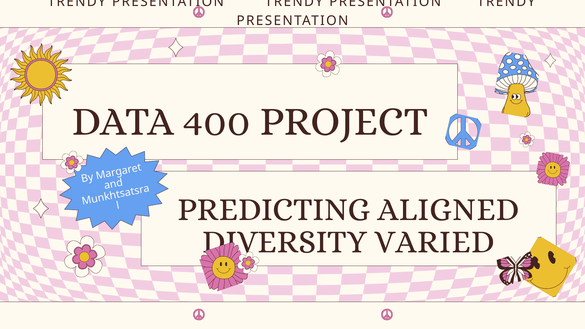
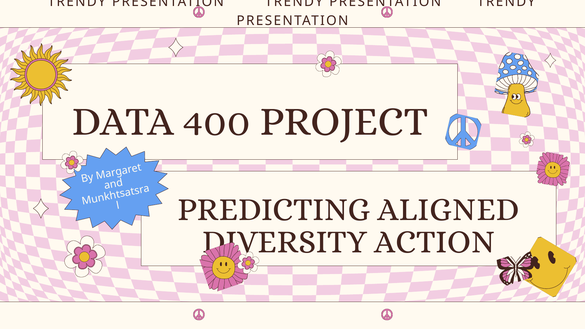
VARIED: VARIED -> ACTION
